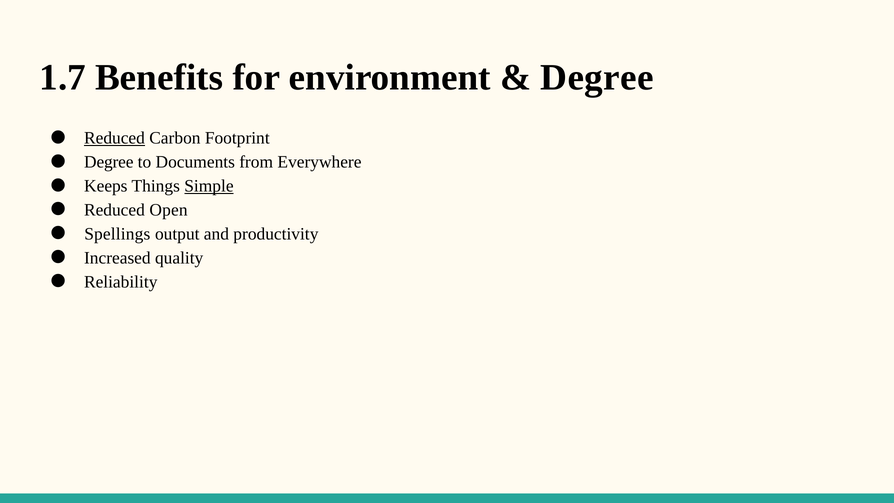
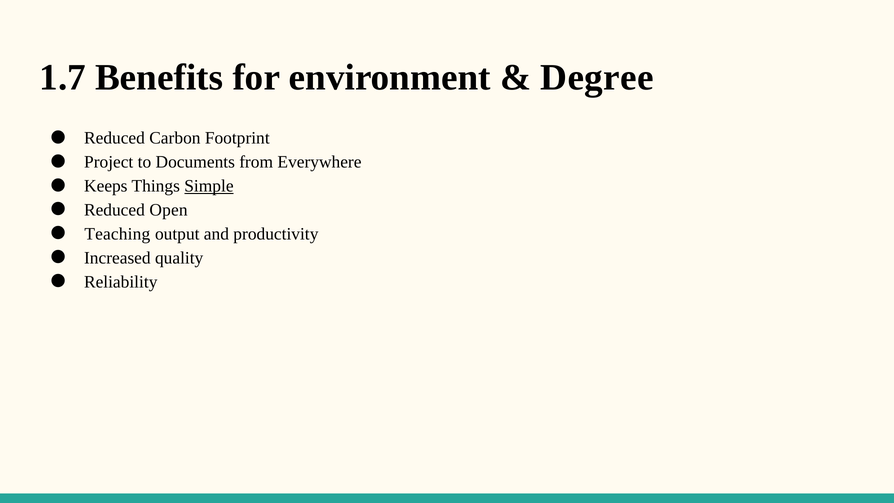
Reduced at (115, 138) underline: present -> none
Degree at (109, 162): Degree -> Project
Spellings: Spellings -> Teaching
